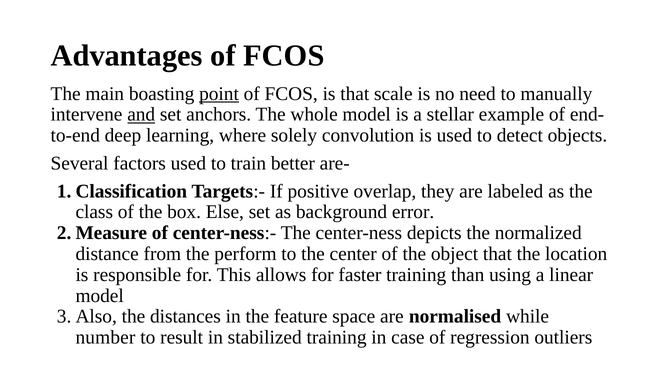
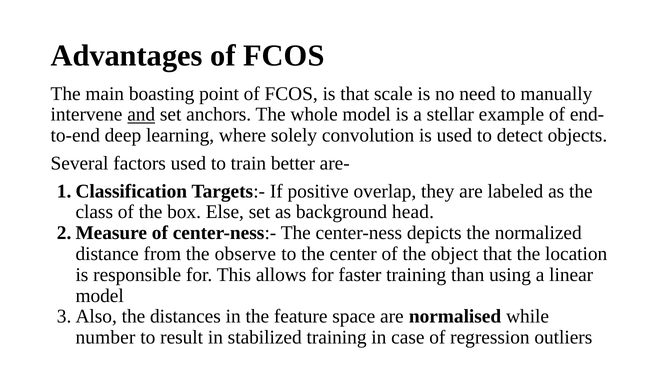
point underline: present -> none
error: error -> head
perform: perform -> observe
